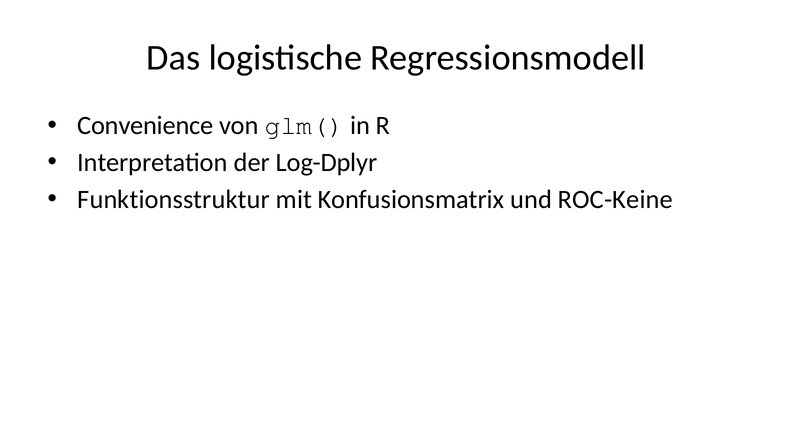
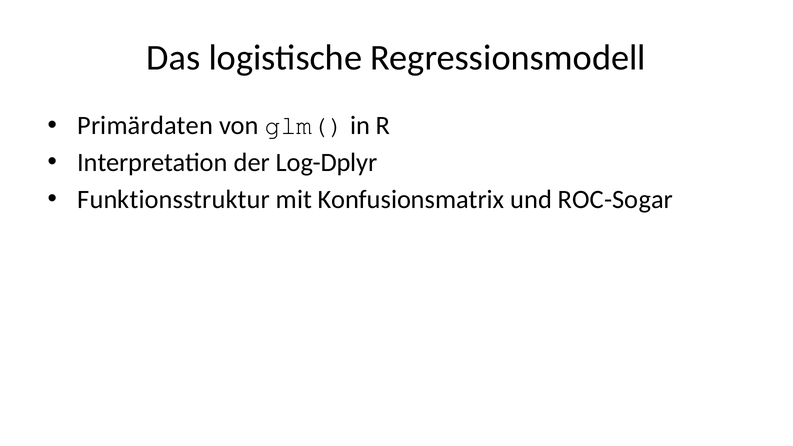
Convenience: Convenience -> Primärdaten
ROC-Keine: ROC-Keine -> ROC-Sogar
